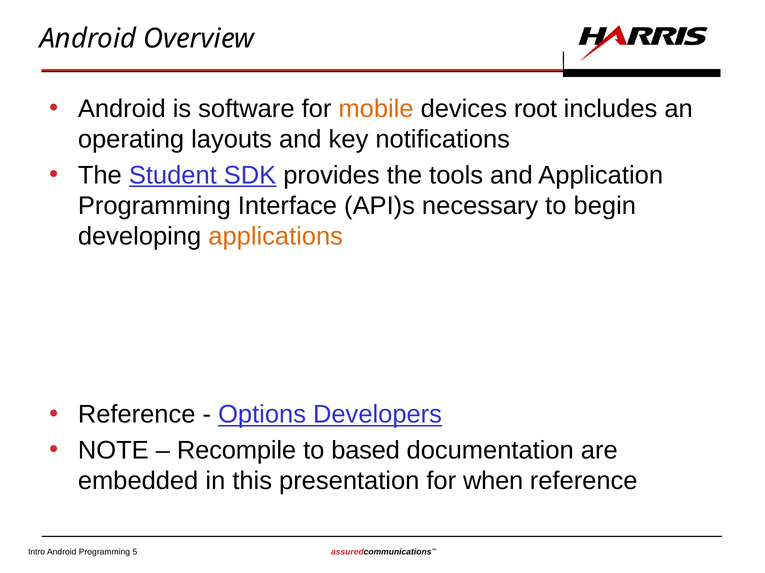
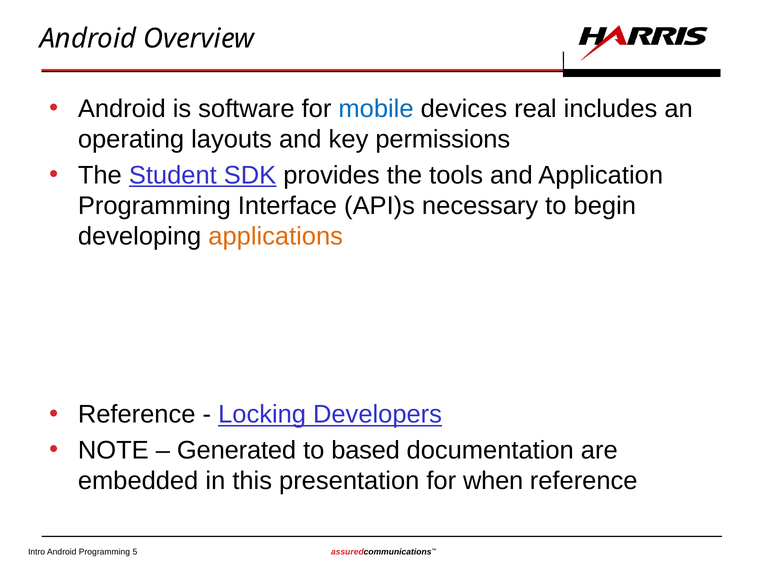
mobile colour: orange -> blue
root: root -> real
notifications: notifications -> permissions
Options: Options -> Locking
Recompile: Recompile -> Generated
